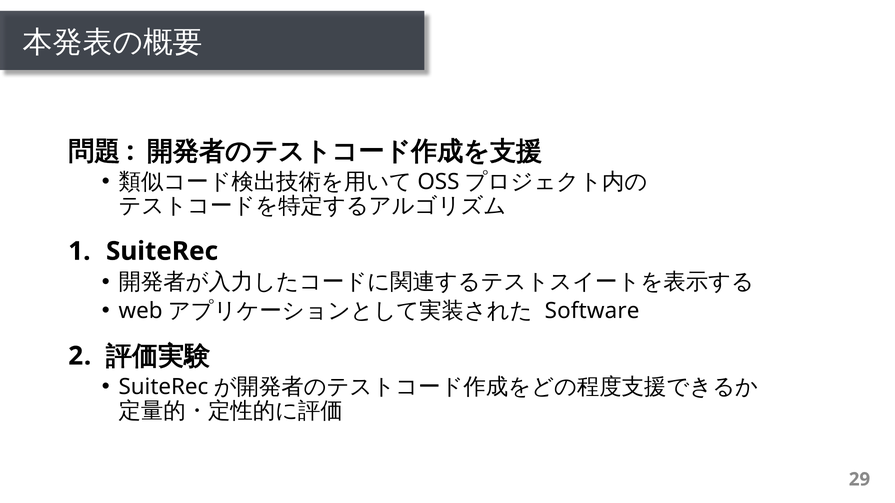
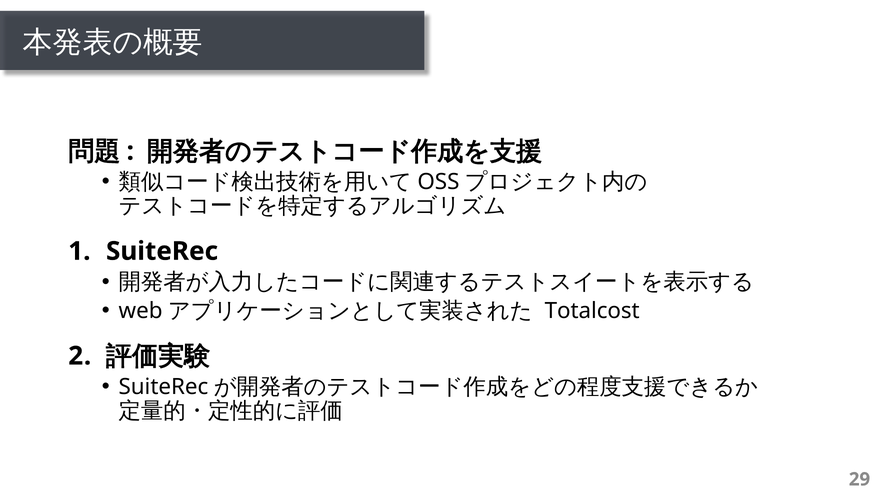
Software: Software -> Totalcost
